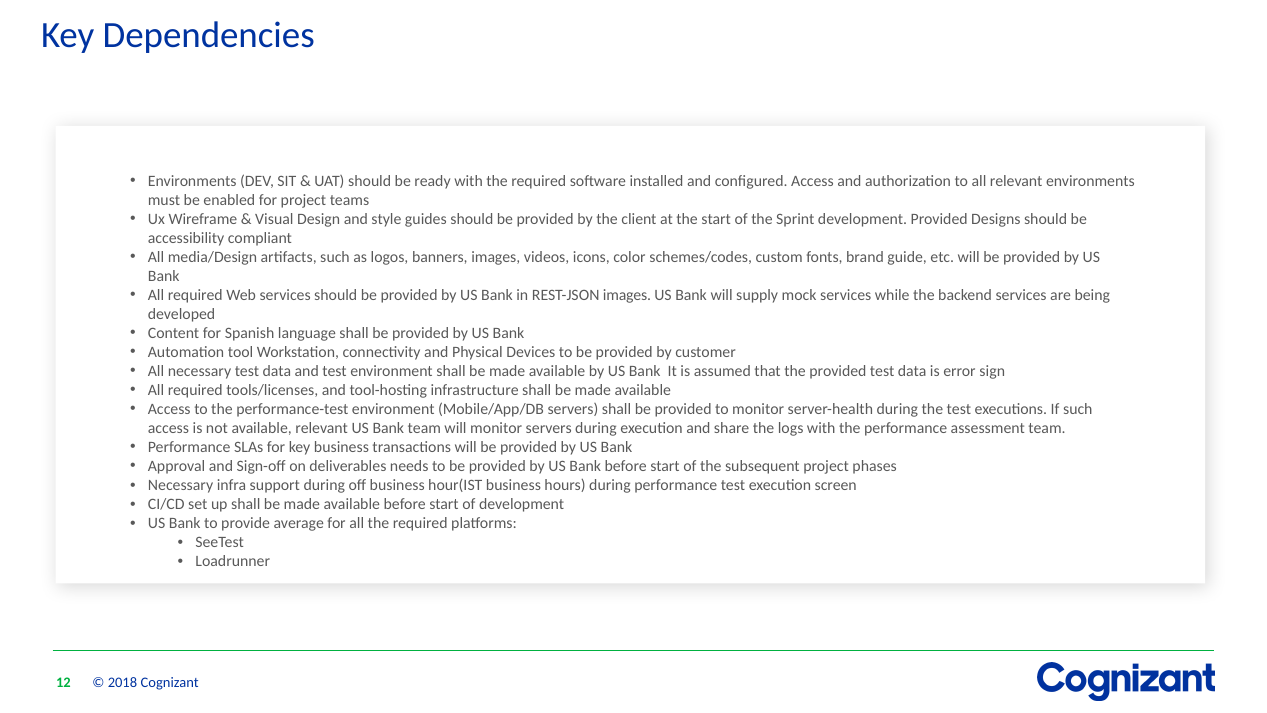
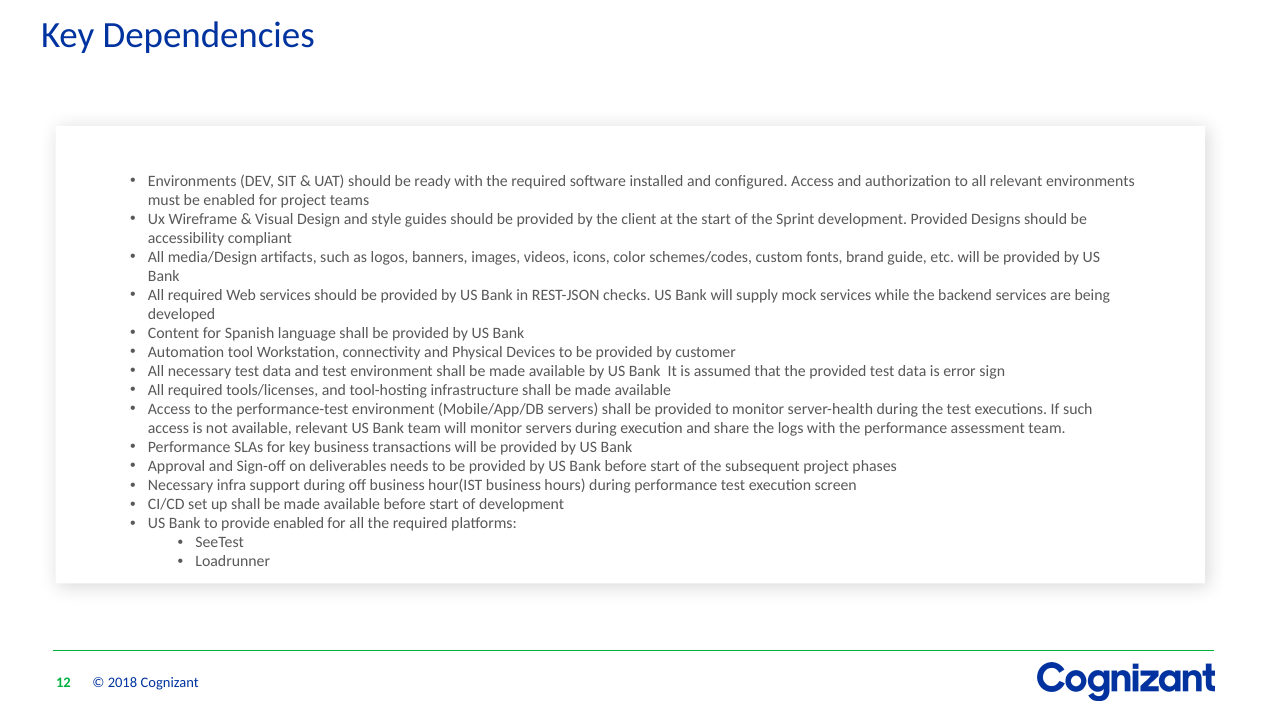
REST-JSON images: images -> checks
provide average: average -> enabled
